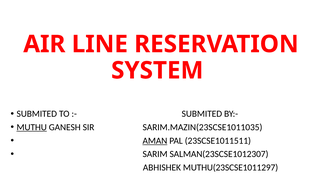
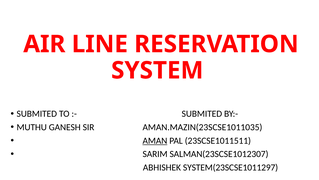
MUTHU underline: present -> none
SARIM.MAZIN(23SCSE1011035: SARIM.MAZIN(23SCSE1011035 -> AMAN.MAZIN(23SCSE1011035
MUTHU(23SCSE1011297: MUTHU(23SCSE1011297 -> SYSTEM(23SCSE1011297
